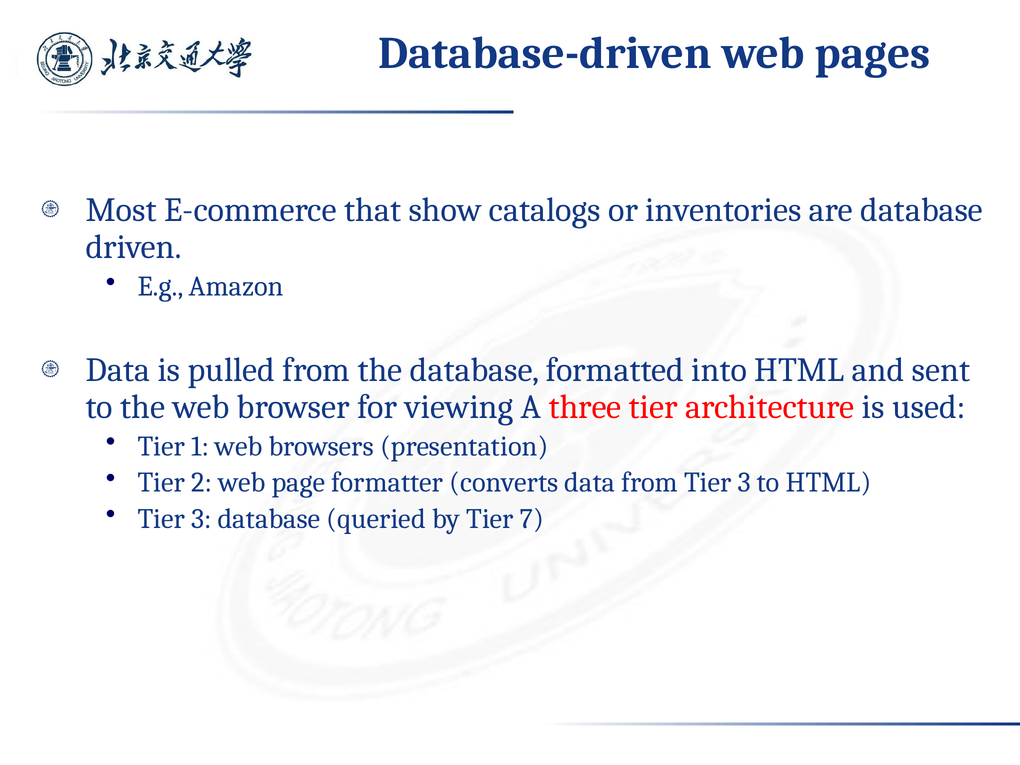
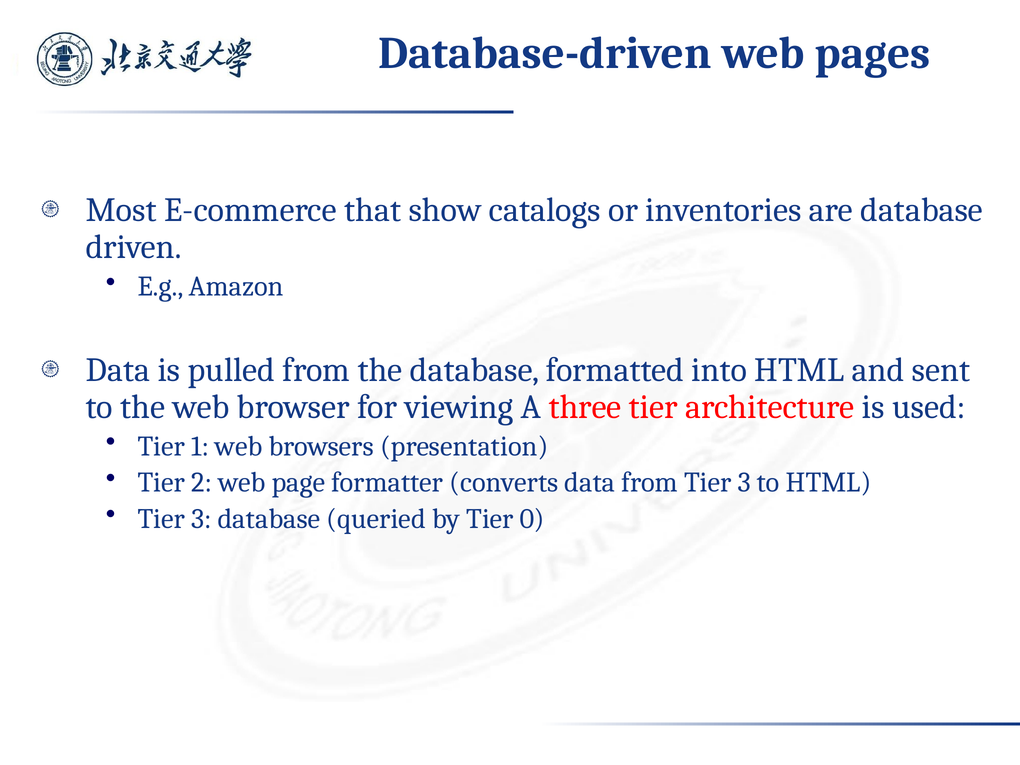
7: 7 -> 0
